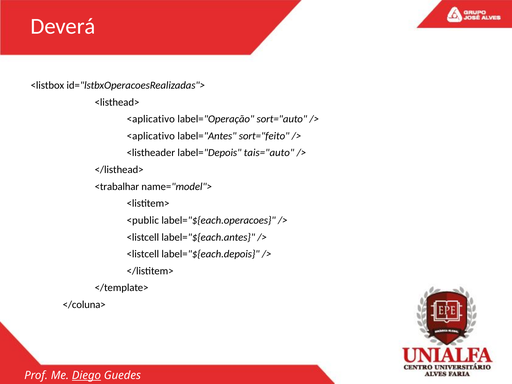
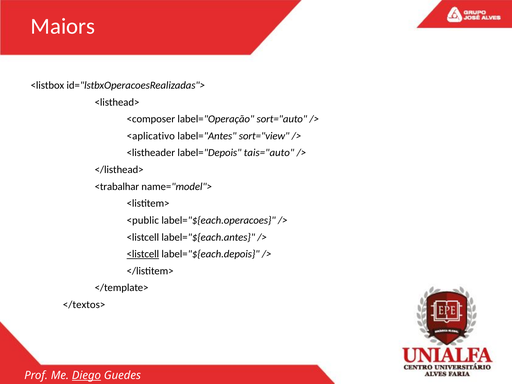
Deverá: Deverá -> Maiors
<aplicativo at (151, 119): <aplicativo -> <composer
sort="feito: sort="feito -> sort="view
<listcell at (143, 254) underline: none -> present
</coluna>: </coluna> -> </textos>
